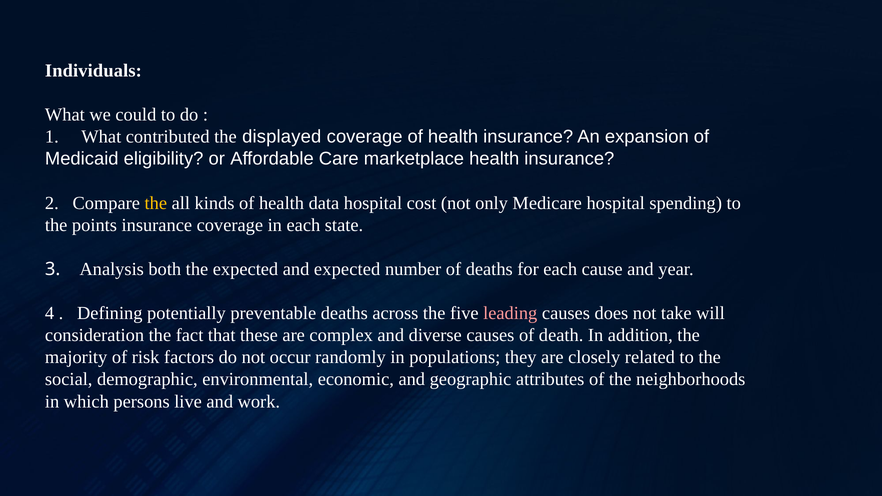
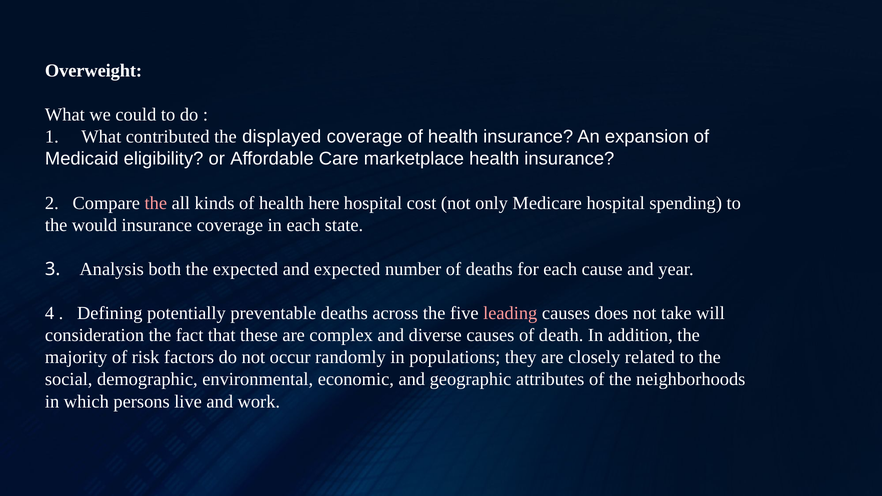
Individuals: Individuals -> Overweight
the at (156, 203) colour: yellow -> pink
data: data -> here
points: points -> would
